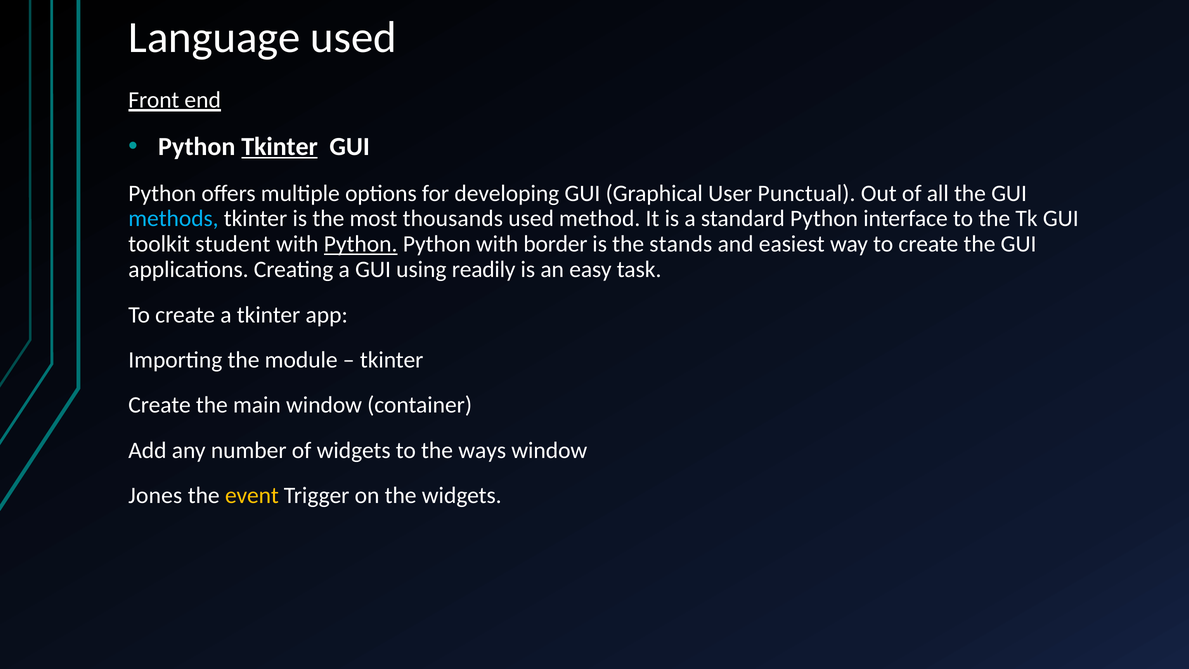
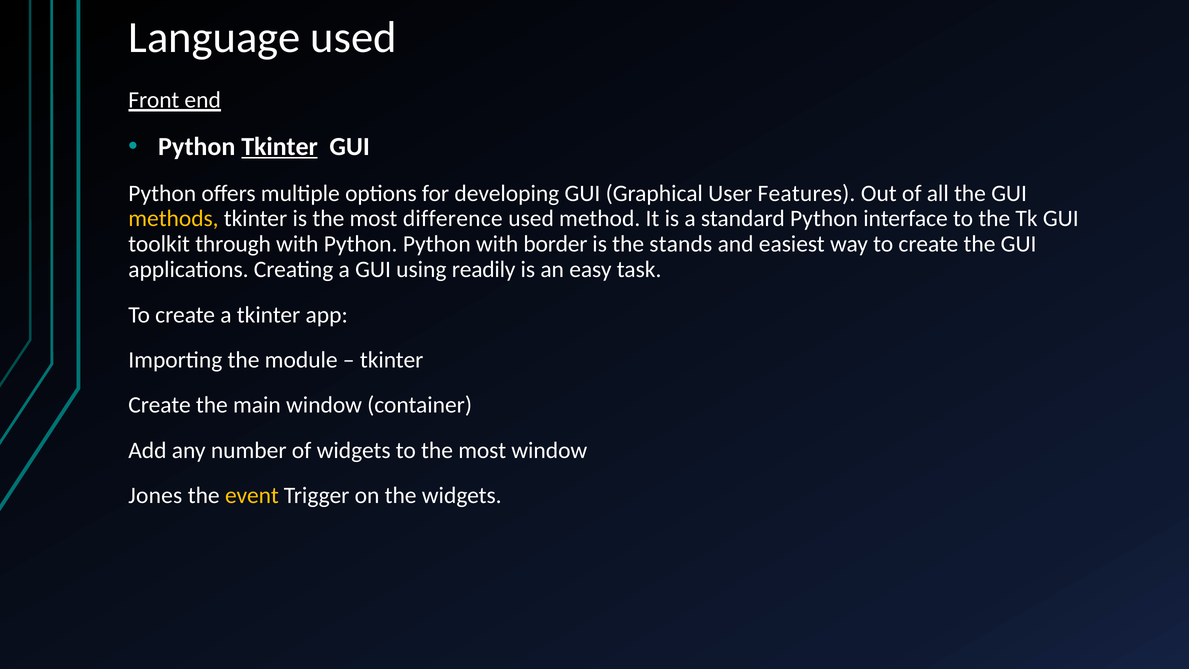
Punctual: Punctual -> Features
methods colour: light blue -> yellow
thousands: thousands -> difference
student: student -> through
Python at (361, 244) underline: present -> none
to the ways: ways -> most
